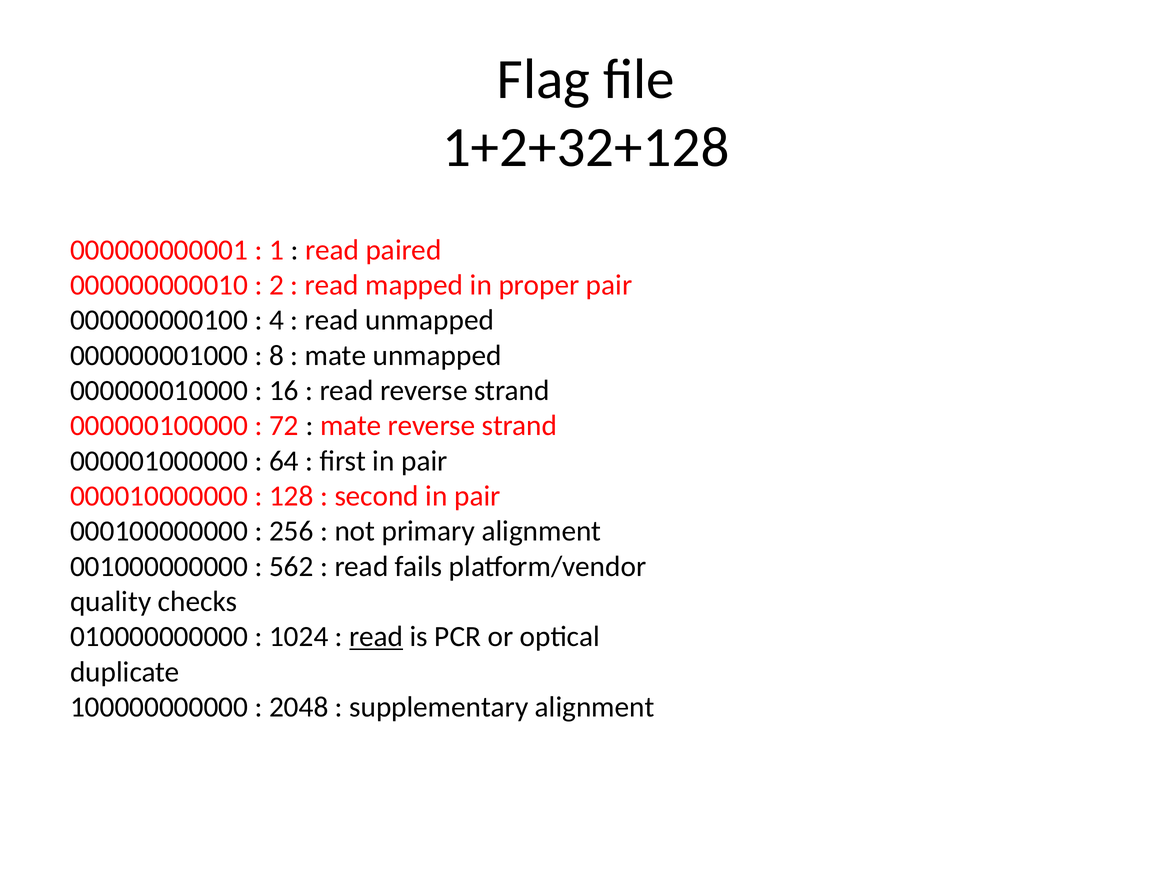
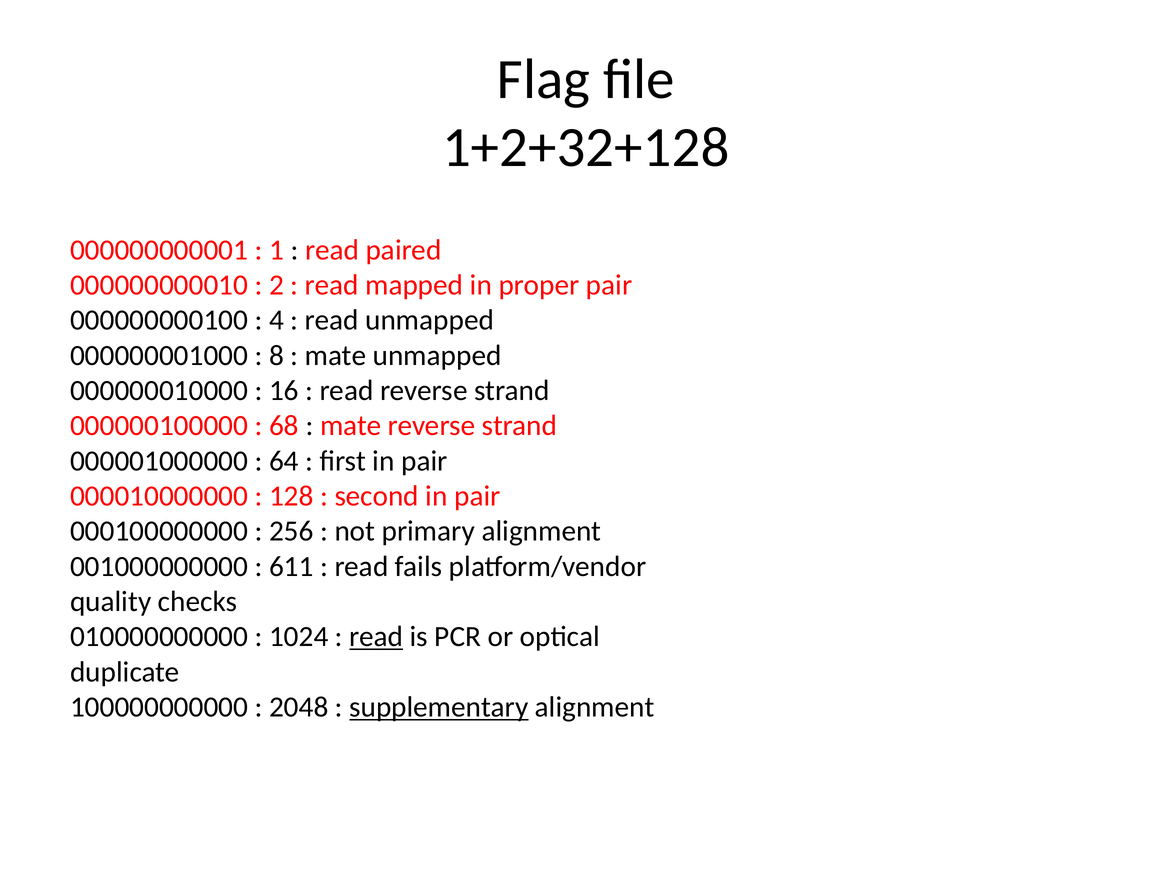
72: 72 -> 68
562: 562 -> 611
supplementary underline: none -> present
